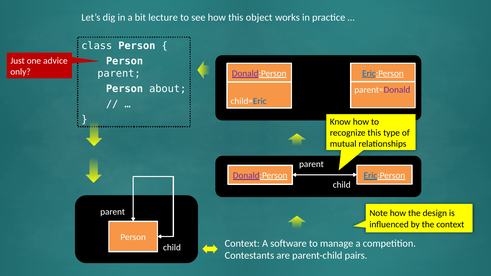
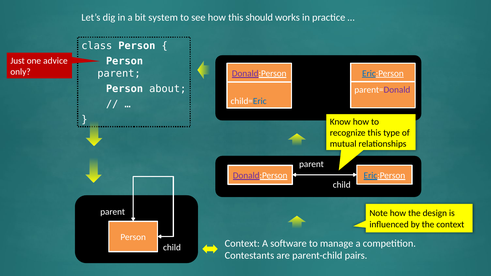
lecture: lecture -> system
object: object -> should
